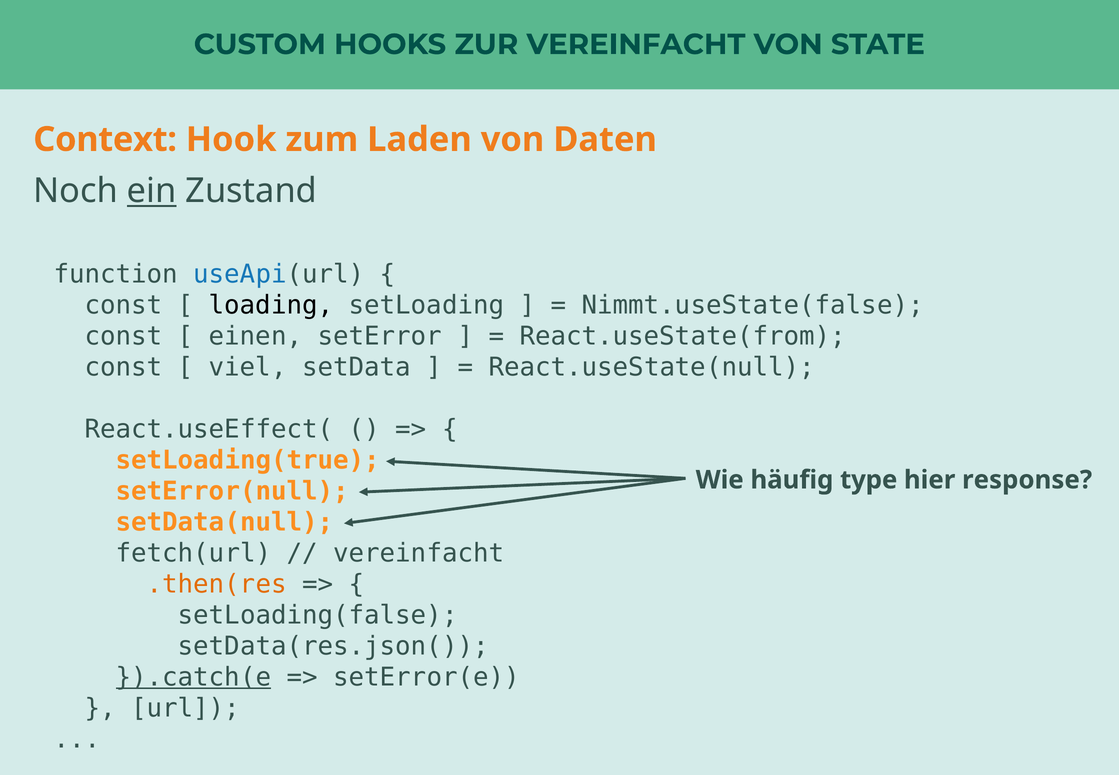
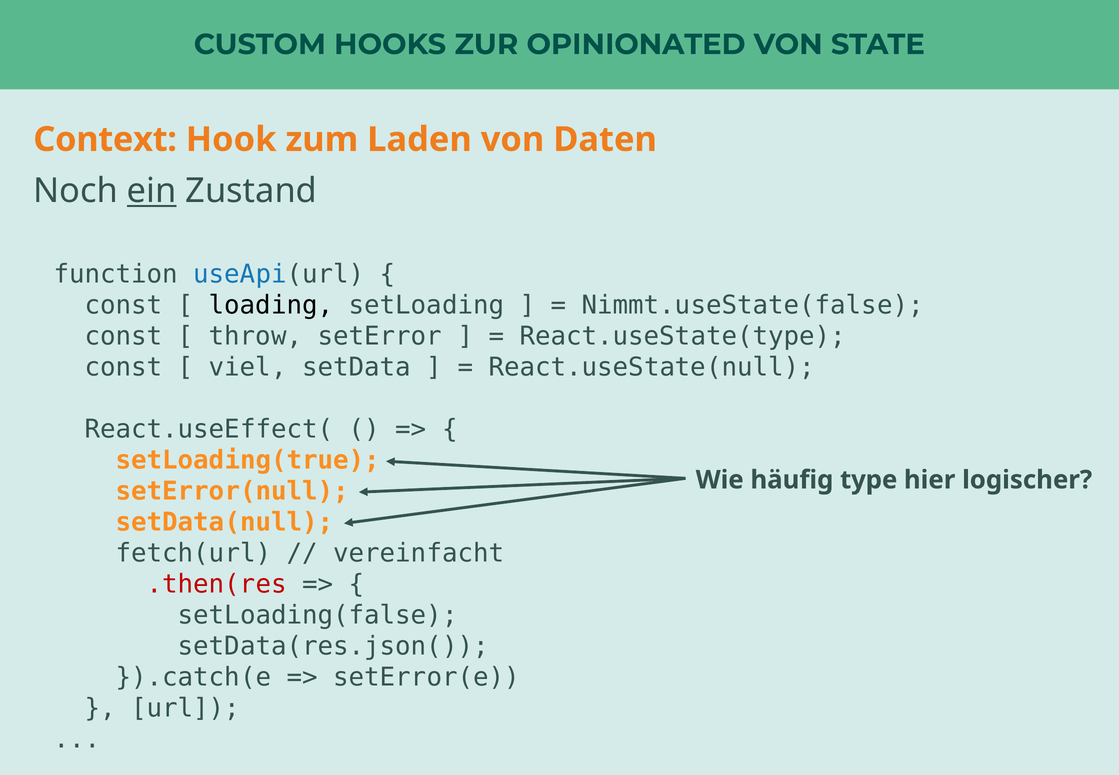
ZUR VEREINFACHT: VEREINFACHT -> OPINIONATED
einen: einen -> throw
React.useState(from: React.useState(from -> React.useState(type
response: response -> logischer
.then(res colour: orange -> red
}).catch(e underline: present -> none
